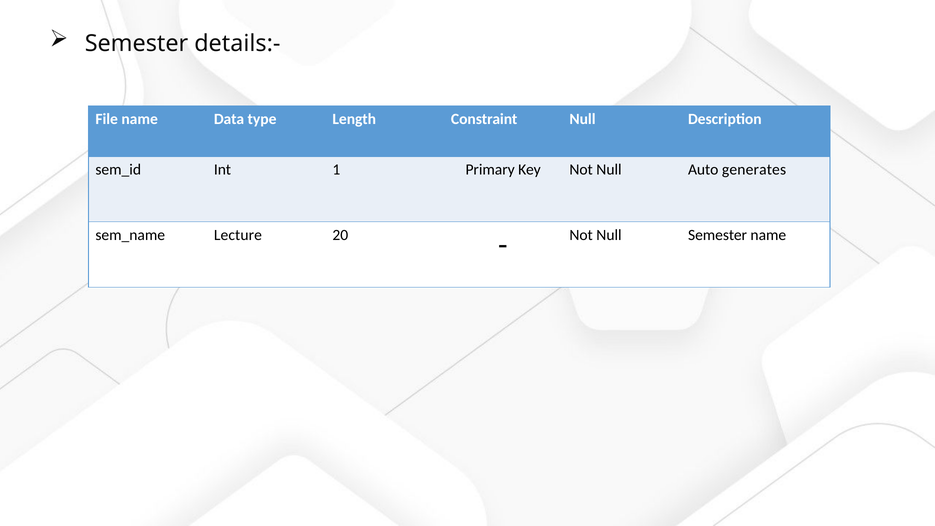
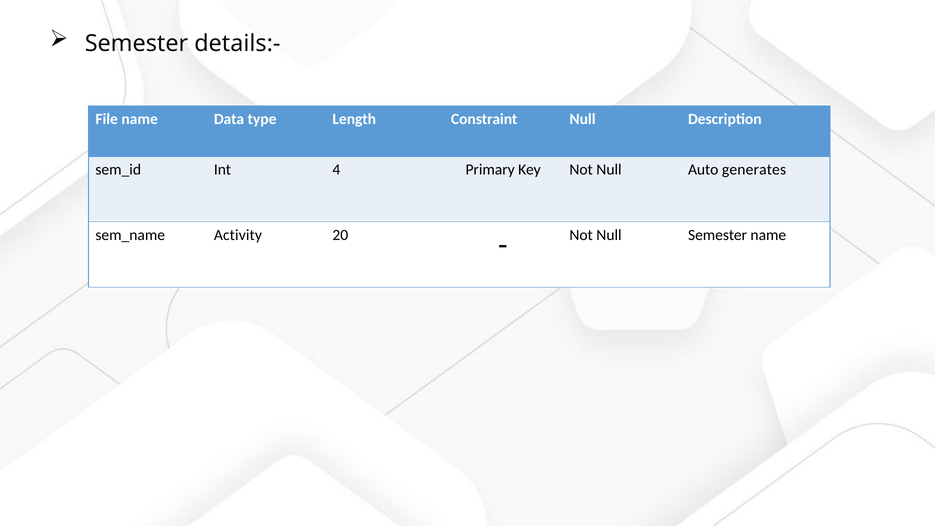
1: 1 -> 4
Lecture: Lecture -> Activity
